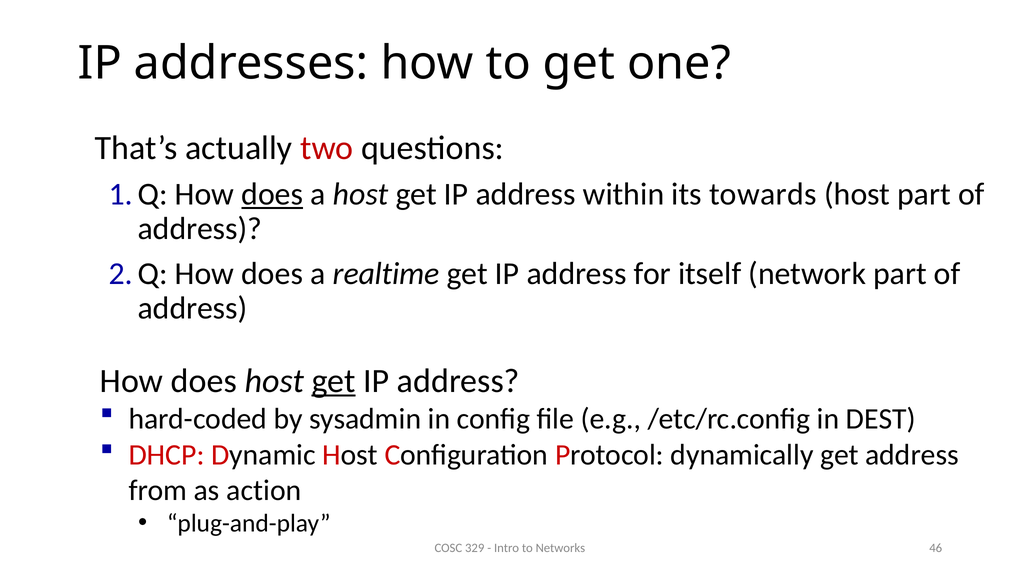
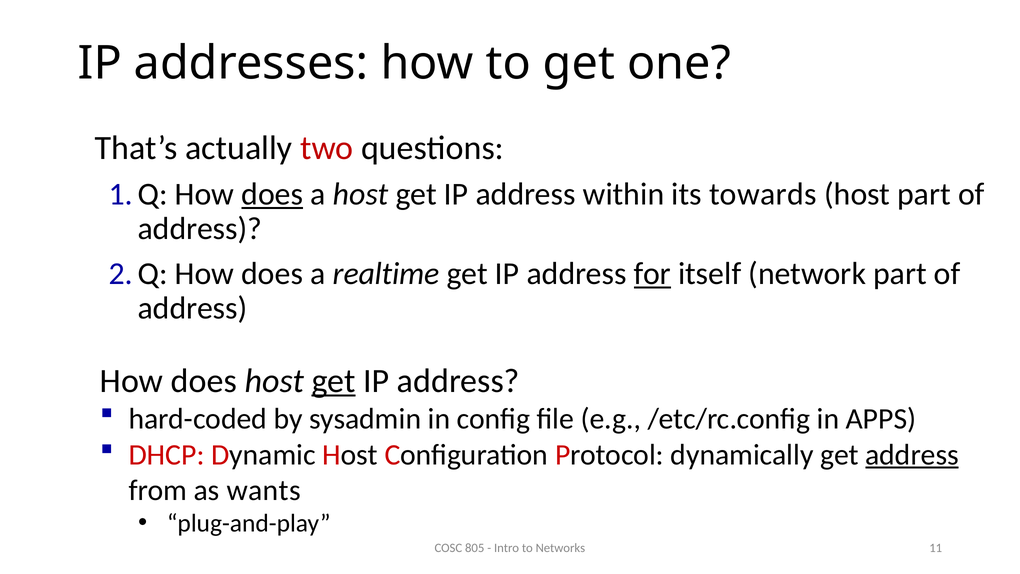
for underline: none -> present
DEST: DEST -> APPS
address at (912, 454) underline: none -> present
action: action -> wants
329: 329 -> 805
46: 46 -> 11
